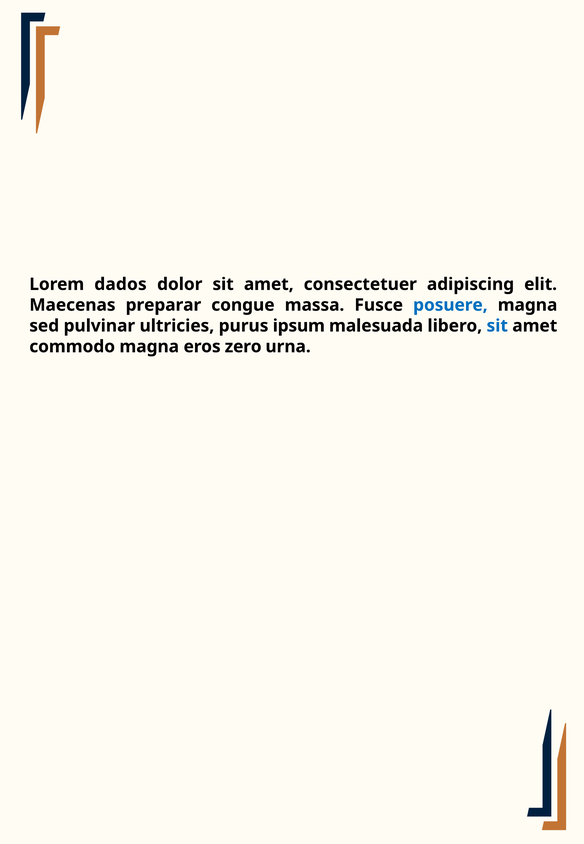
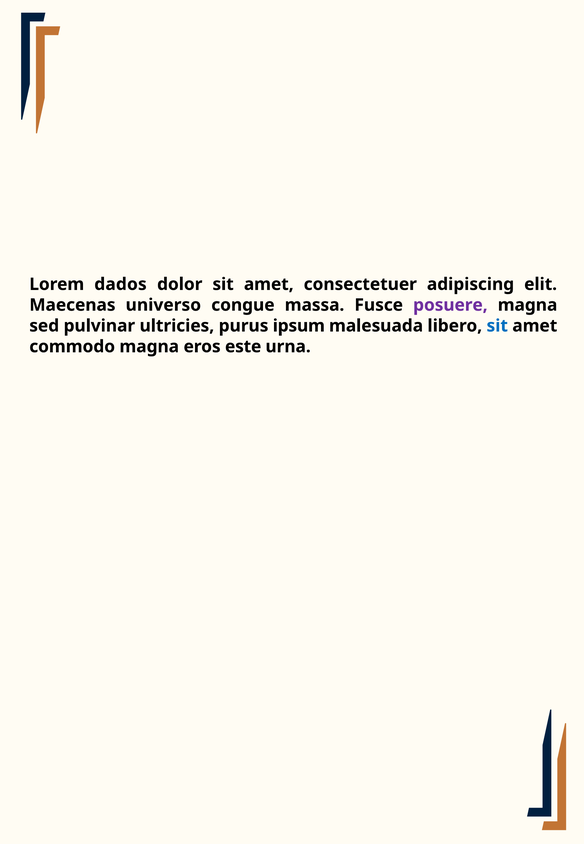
preparar: preparar -> universo
posuere colour: blue -> purple
zero: zero -> este
